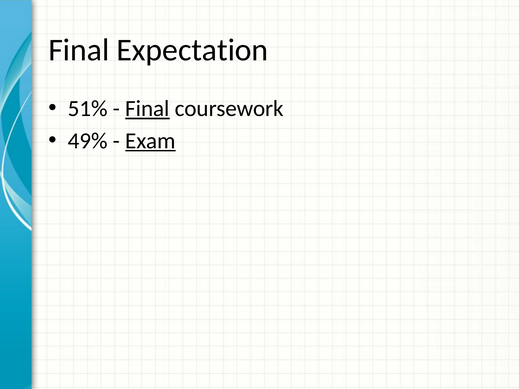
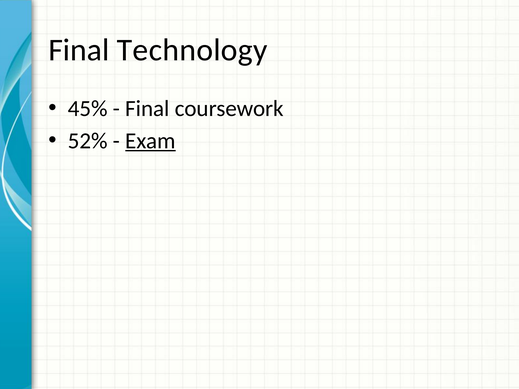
Expectation: Expectation -> Technology
51%: 51% -> 45%
Final at (147, 109) underline: present -> none
49%: 49% -> 52%
